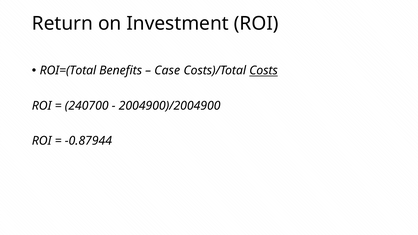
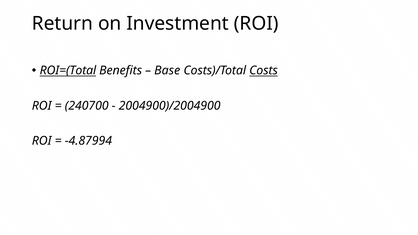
ROI=(Total underline: none -> present
Case: Case -> Base
-0.87944: -0.87944 -> -4.87994
